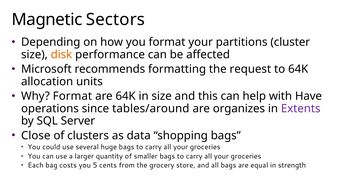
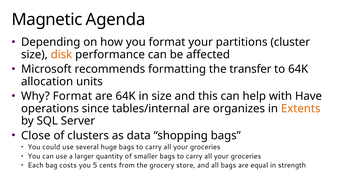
Sectors: Sectors -> Agenda
request: request -> transfer
tables/around: tables/around -> tables/internal
Extents colour: purple -> orange
